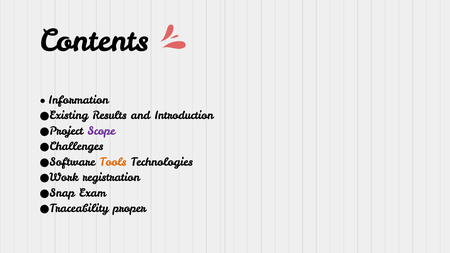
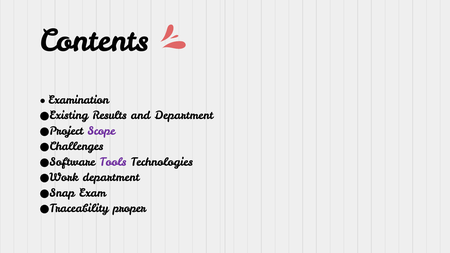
Information: Information -> Examination
and Introduction: Introduction -> Department
Tools colour: orange -> purple
●Work registration: registration -> department
